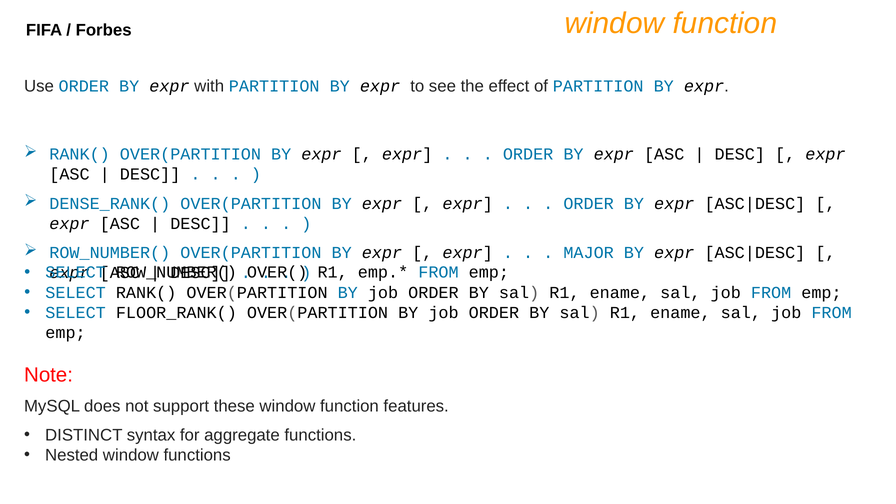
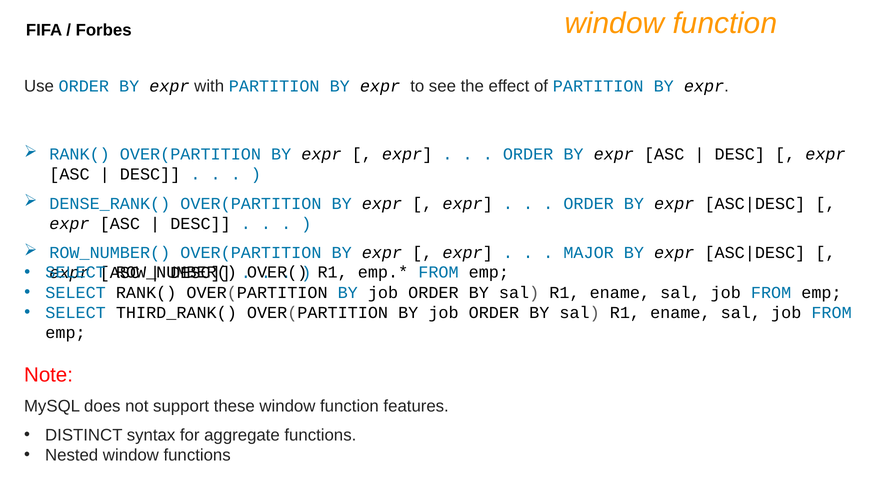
FLOOR_RANK(: FLOOR_RANK( -> THIRD_RANK(
